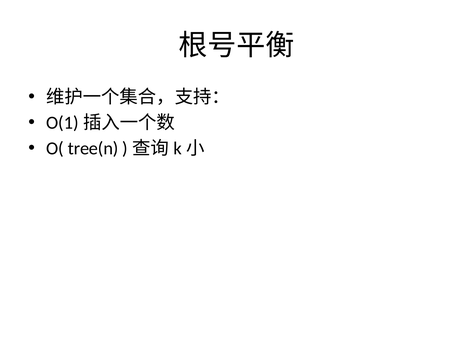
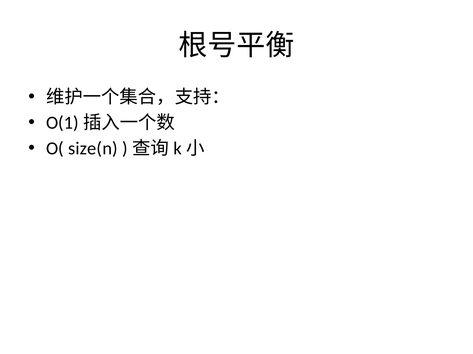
tree(n: tree(n -> size(n
